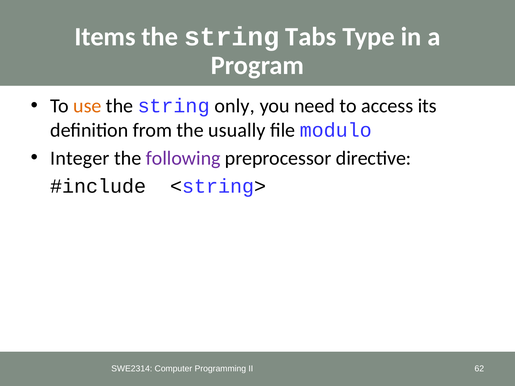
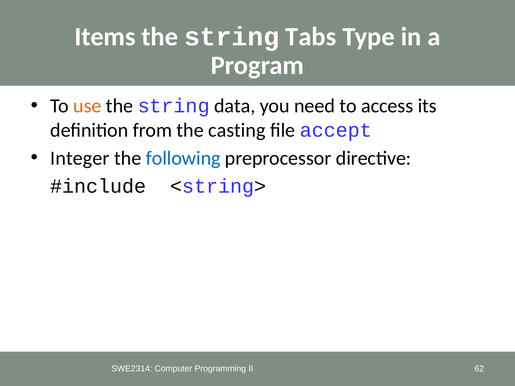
only: only -> data
usually: usually -> casting
modulo: modulo -> accept
following colour: purple -> blue
